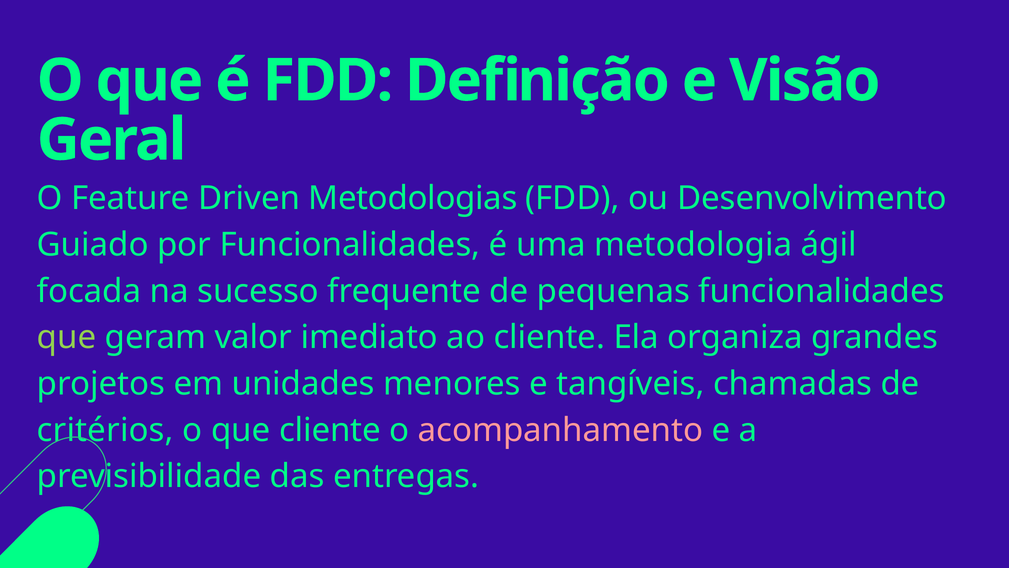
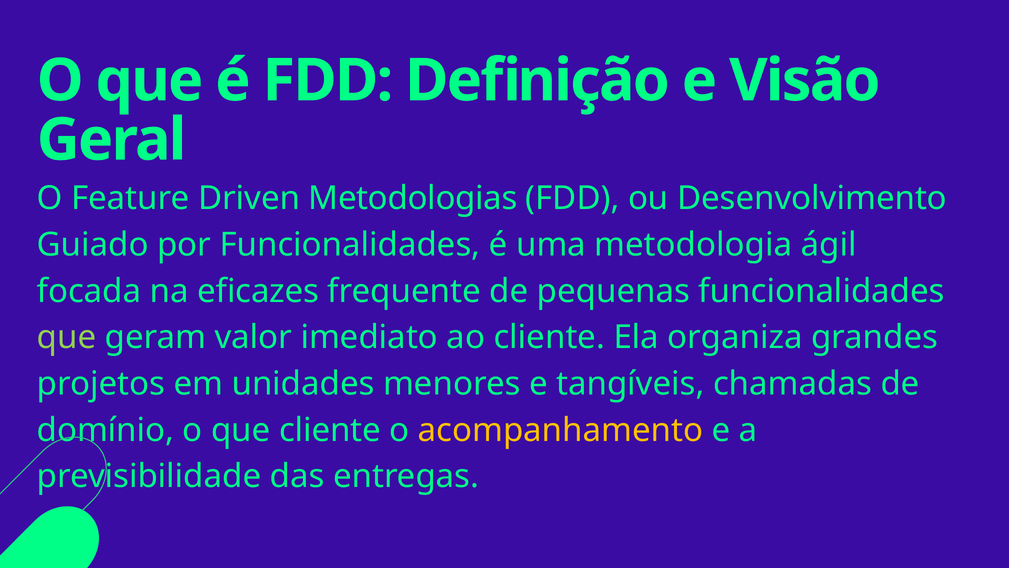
sucesso: sucesso -> eficazes
critérios: critérios -> domínio
acompanhamento colour: pink -> yellow
